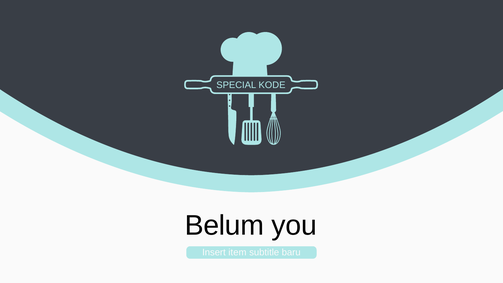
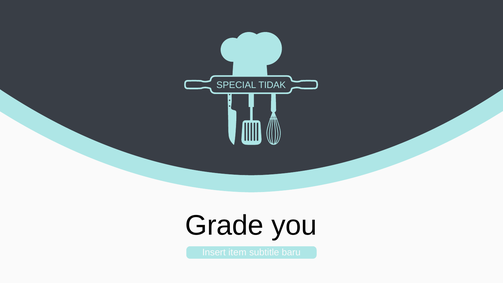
KODE: KODE -> TIDAK
Belum: Belum -> Grade
